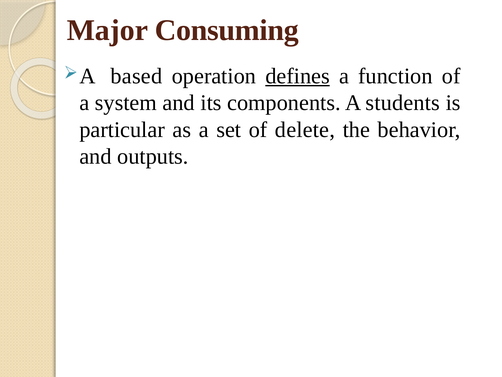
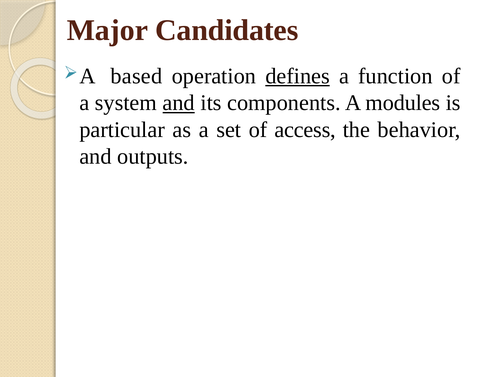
Consuming: Consuming -> Candidates
and at (179, 103) underline: none -> present
students: students -> modules
delete: delete -> access
